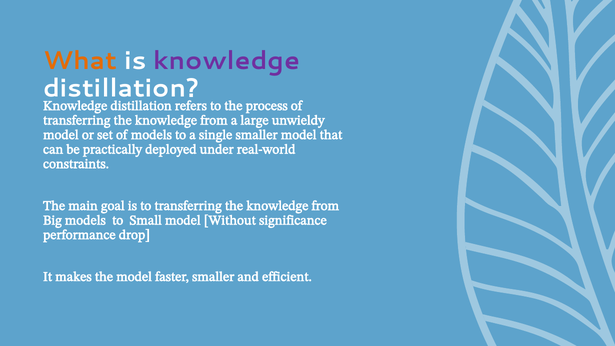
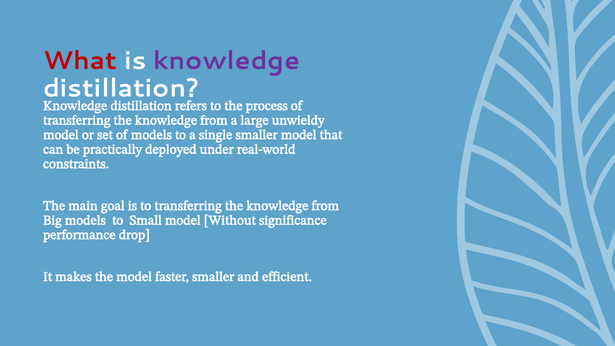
What colour: orange -> red
